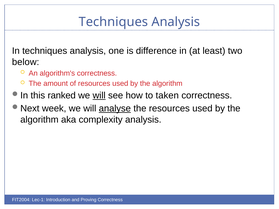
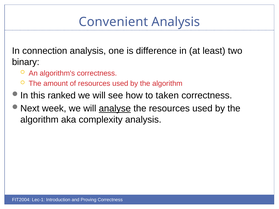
Techniques at (113, 22): Techniques -> Convenient
In techniques: techniques -> connection
below: below -> binary
will at (99, 96) underline: present -> none
